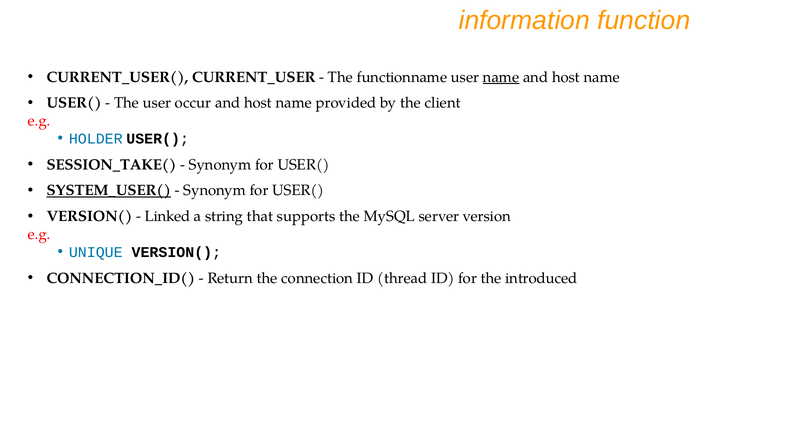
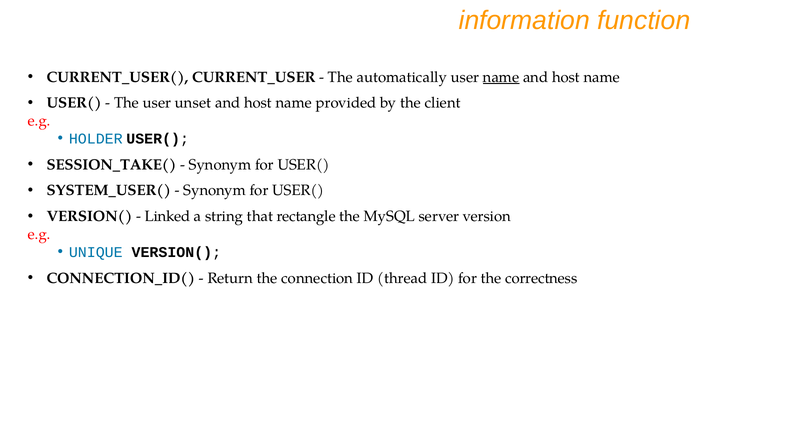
functionname: functionname -> automatically
occur: occur -> unset
SYSTEM_USER( underline: present -> none
supports: supports -> rectangle
introduced: introduced -> correctness
